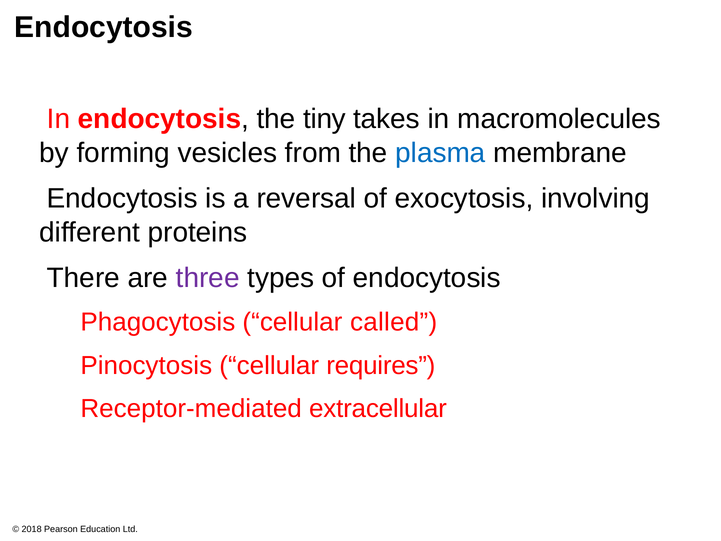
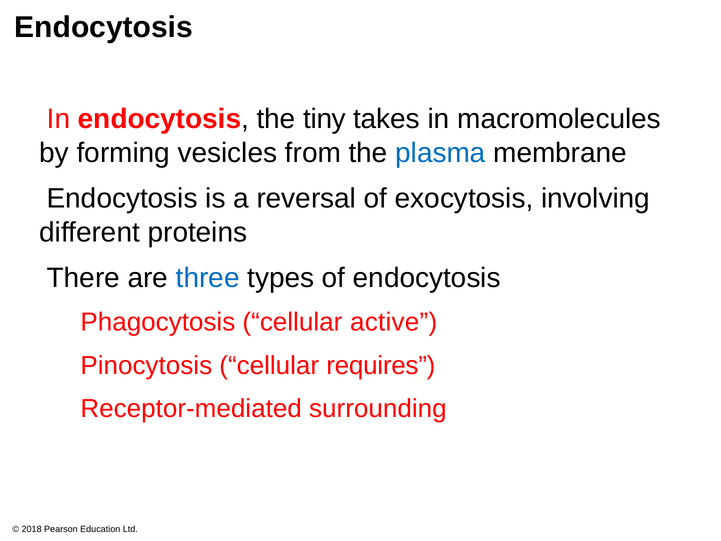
three colour: purple -> blue
called: called -> active
extracellular: extracellular -> surrounding
